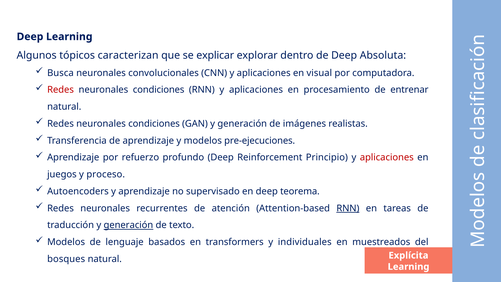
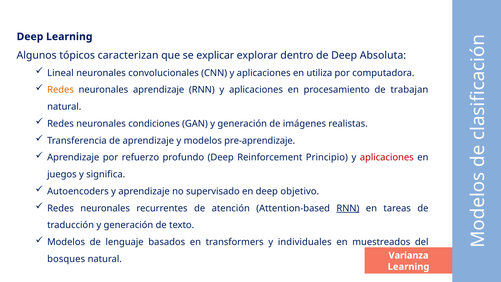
Busca: Busca -> Lineal
visual: visual -> utiliza
Redes at (61, 90) colour: red -> orange
condiciones at (159, 90): condiciones -> aprendizaje
entrenar: entrenar -> trabajan
pre-ejecuciones: pre-ejecuciones -> pre-aprendizaje
proceso: proceso -> significa
teorema: teorema -> objetivo
generación at (128, 225) underline: present -> none
Explícita: Explícita -> Varianza
